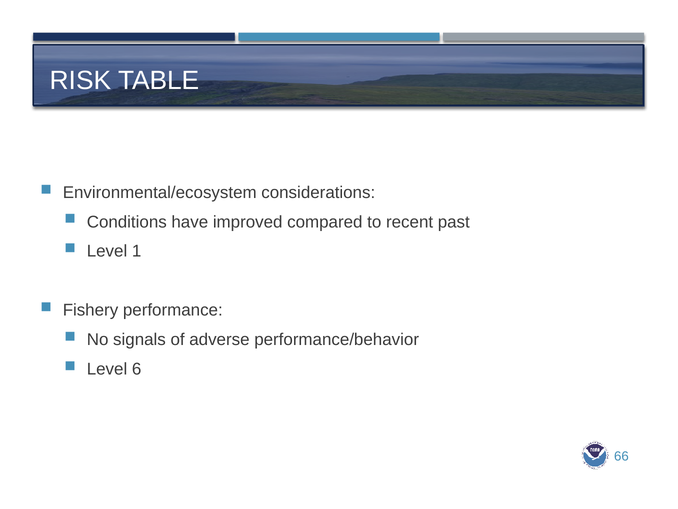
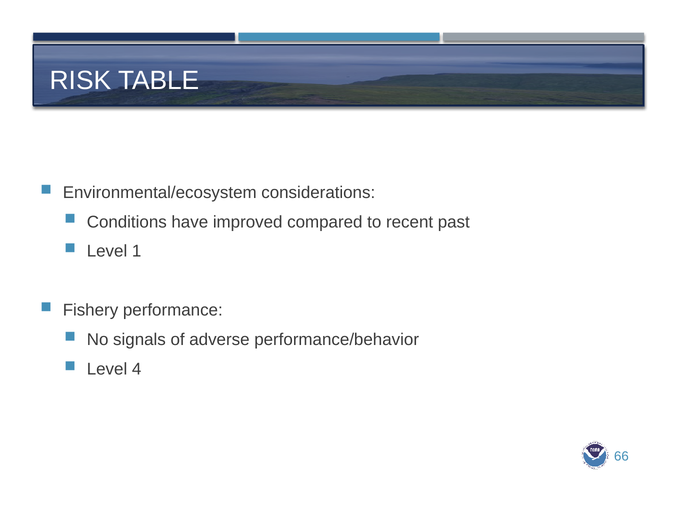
6: 6 -> 4
